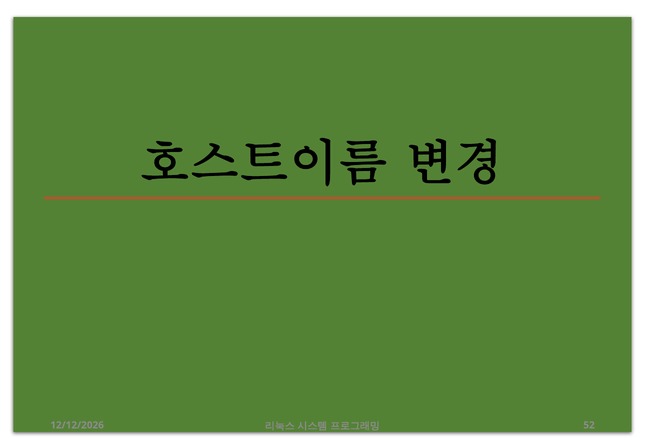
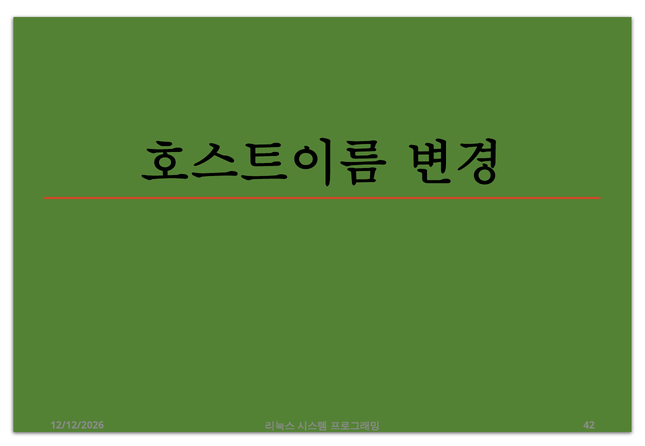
52: 52 -> 42
